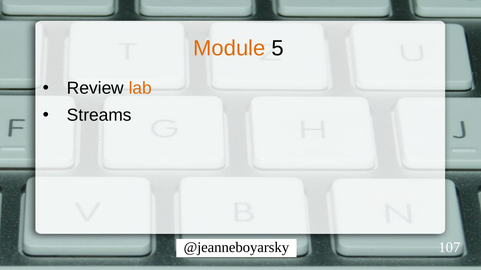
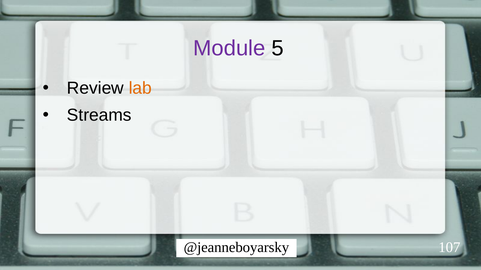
Module colour: orange -> purple
